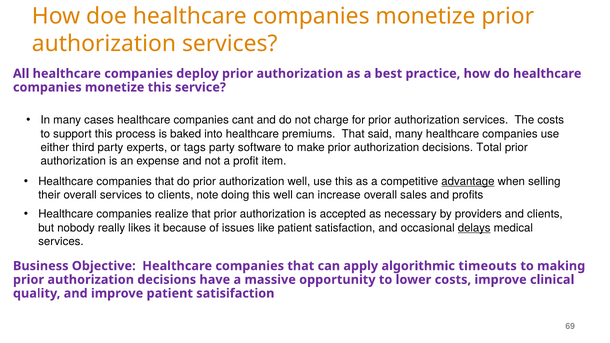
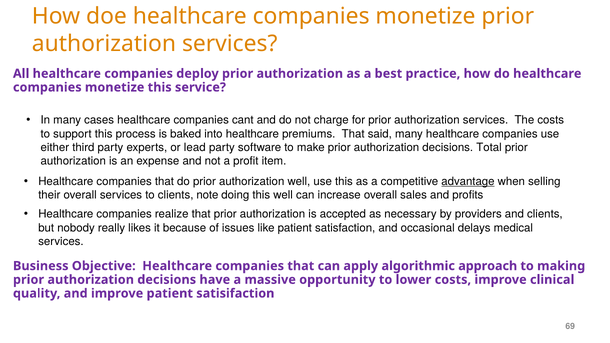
tags: tags -> lead
delays underline: present -> none
timeouts: timeouts -> approach
